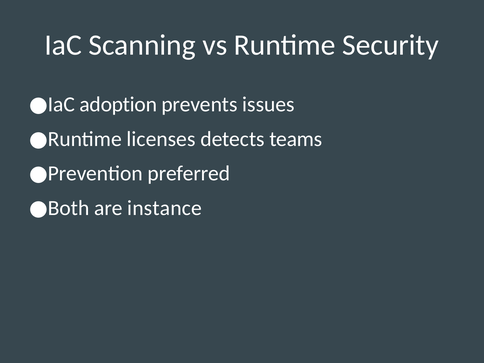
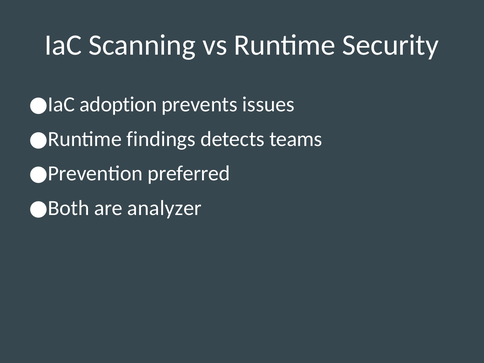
licenses: licenses -> findings
instance: instance -> analyzer
